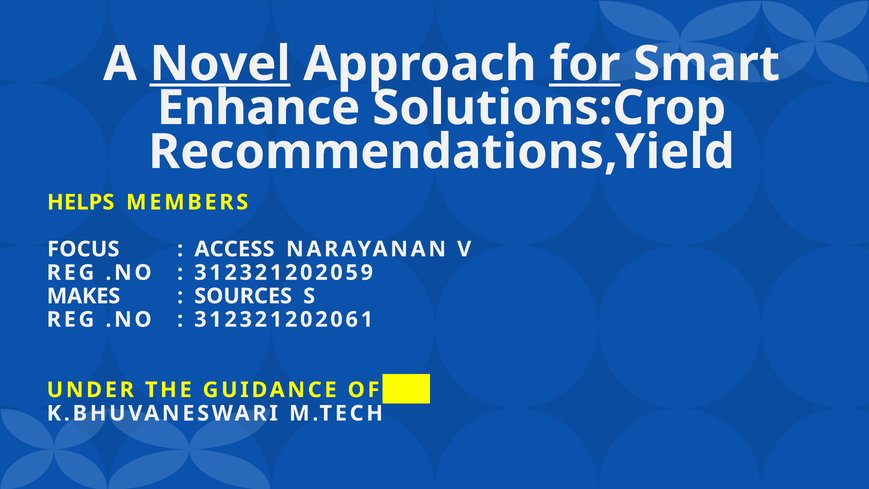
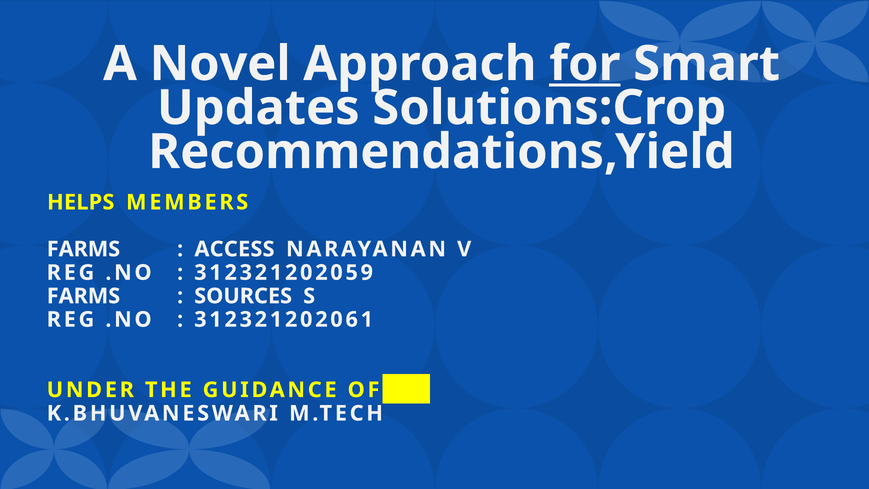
Novel underline: present -> none
Enhance: Enhance -> Updates
FOCUS at (83, 249): FOCUS -> FARMS
MAKES at (83, 296): MAKES -> FARMS
